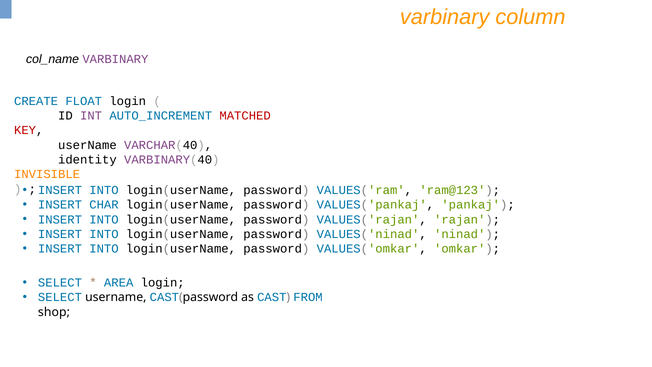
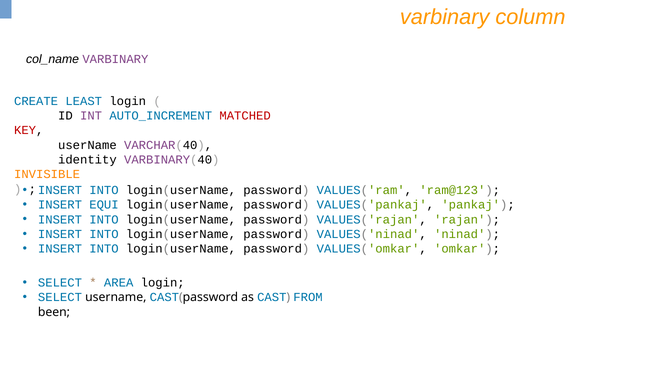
FLOAT: FLOAT -> LEAST
CHAR: CHAR -> EQUI
shop: shop -> been
